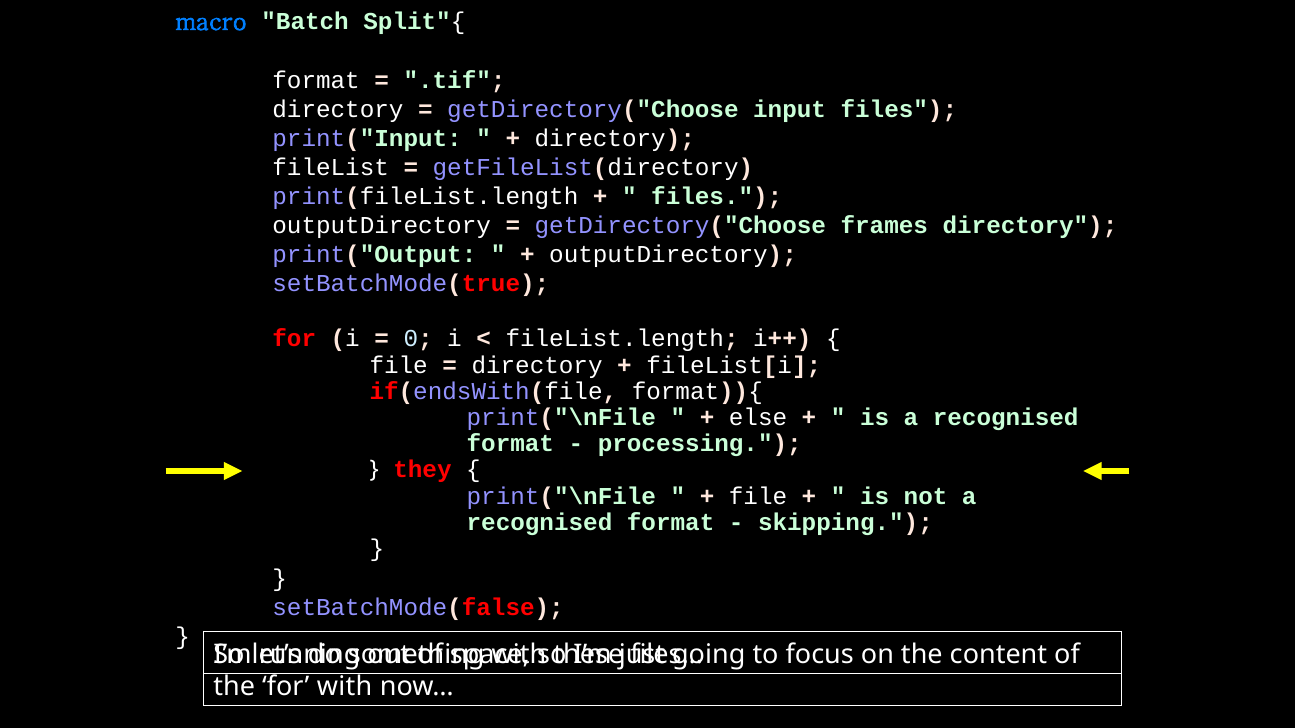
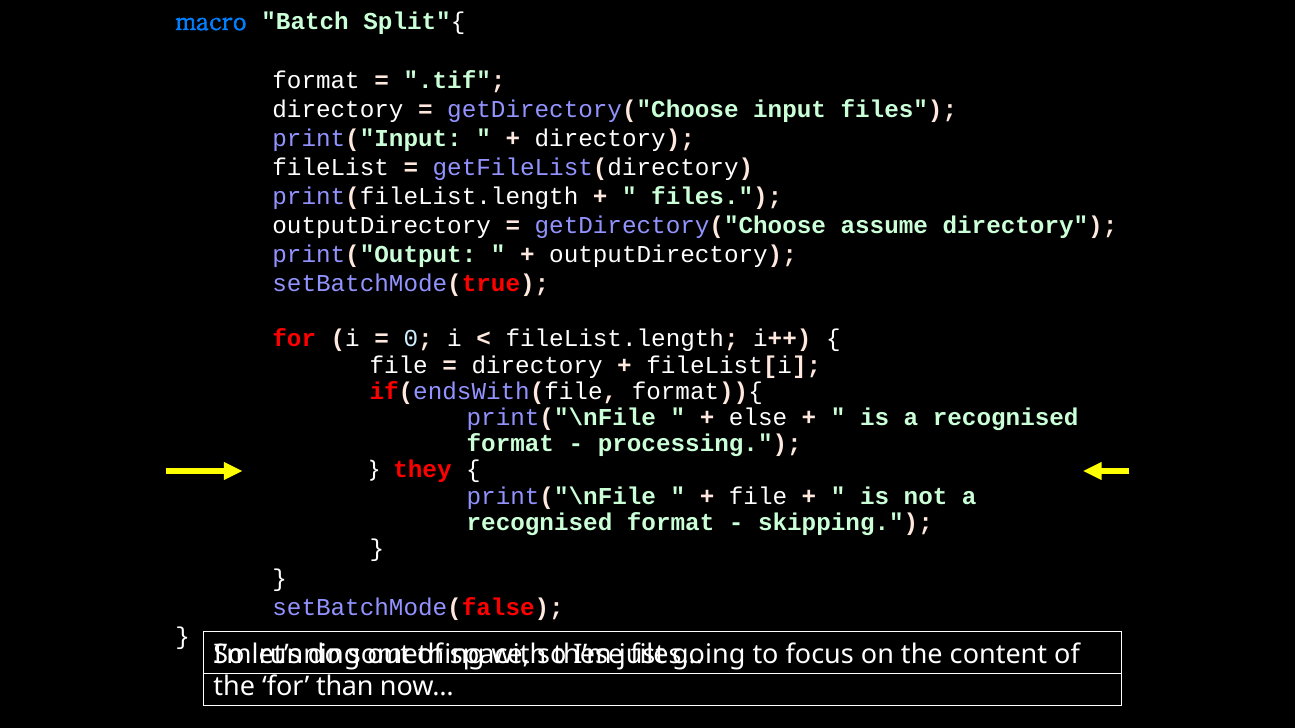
frames: frames -> assume
for with: with -> than
